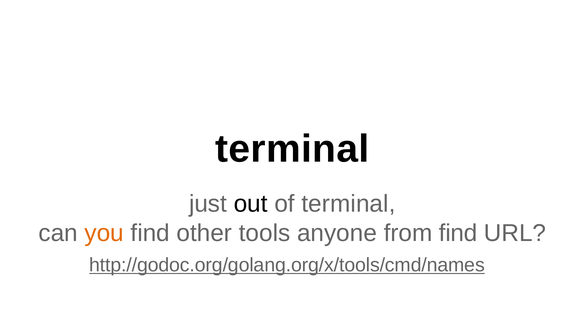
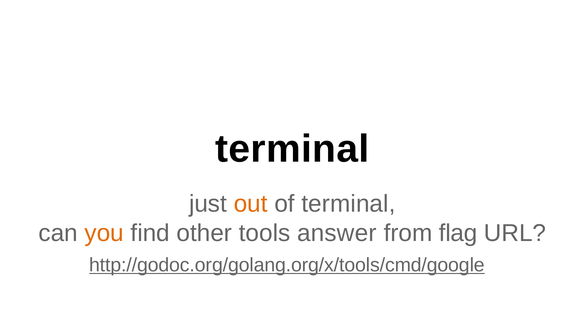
out colour: black -> orange
anyone: anyone -> answer
from find: find -> flag
http://godoc.org/golang.org/x/tools/cmd/names: http://godoc.org/golang.org/x/tools/cmd/names -> http://godoc.org/golang.org/x/tools/cmd/google
